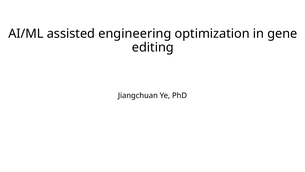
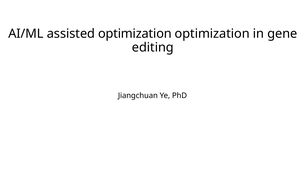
assisted engineering: engineering -> optimization
